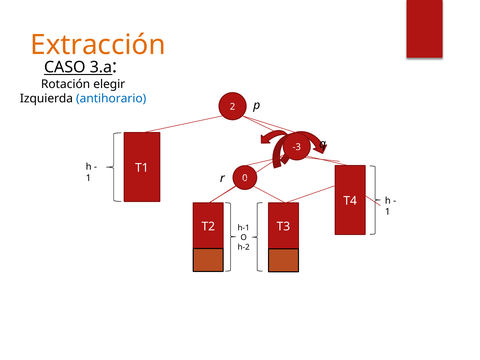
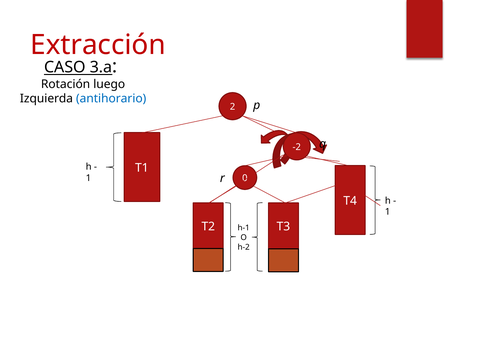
Extracción colour: orange -> red
elegir: elegir -> luego
-3: -3 -> -2
